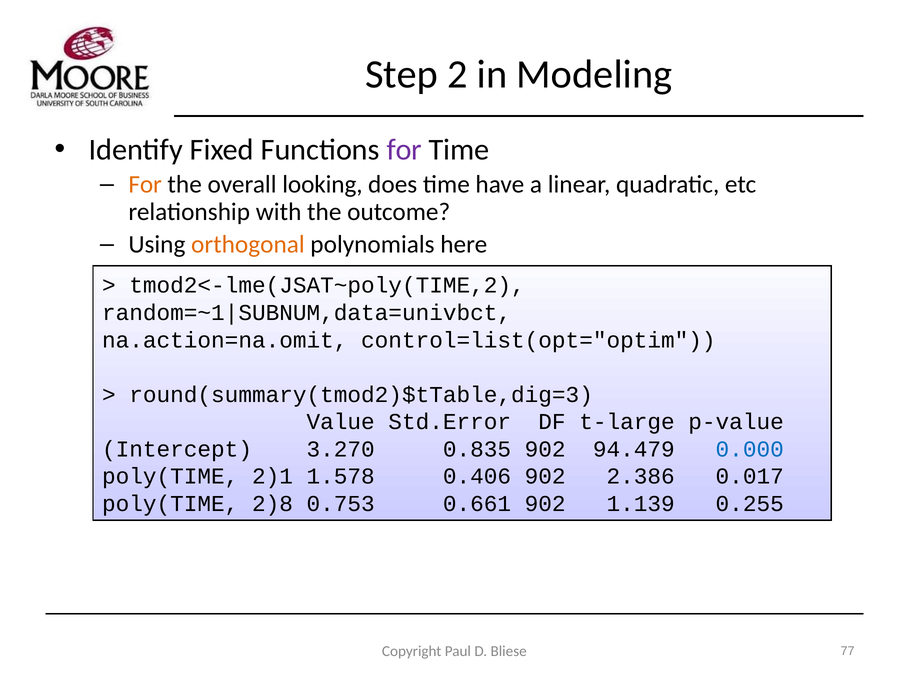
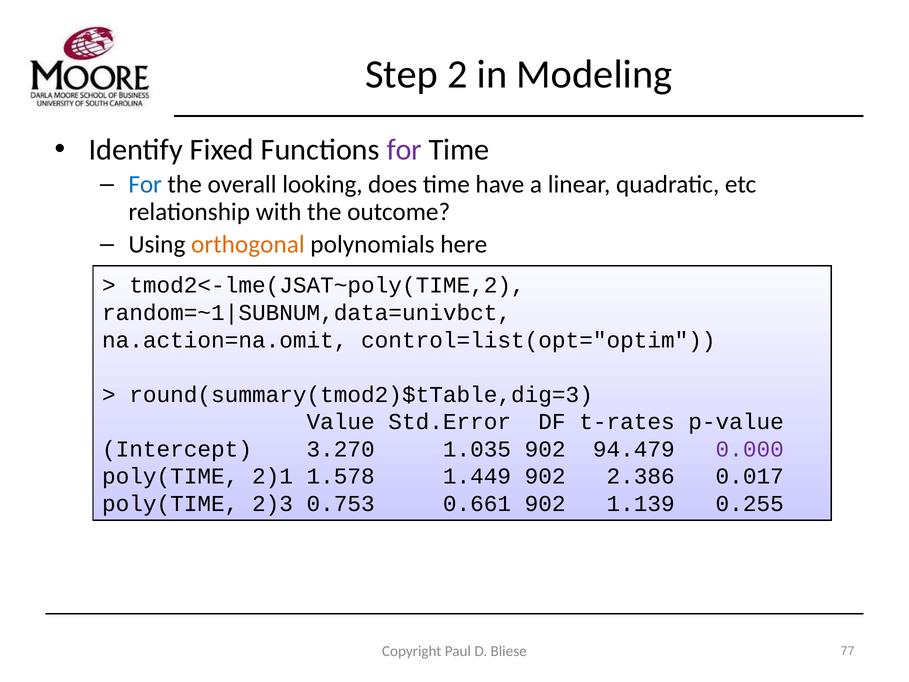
For at (145, 185) colour: orange -> blue
t-large: t-large -> t-rates
0.835: 0.835 -> 1.035
0.000 colour: blue -> purple
0.406: 0.406 -> 1.449
2)8: 2)8 -> 2)3
